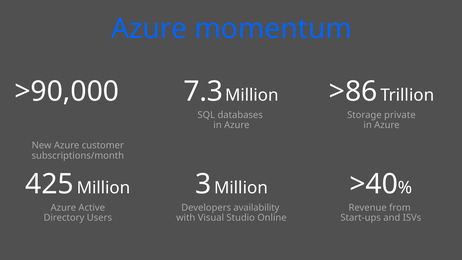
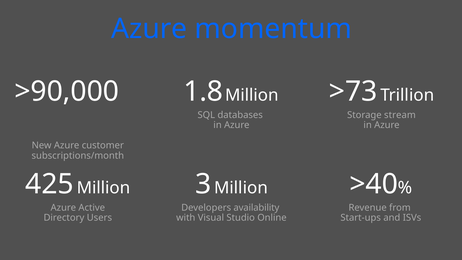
7.3: 7.3 -> 1.8
>86: >86 -> >73
private: private -> stream
